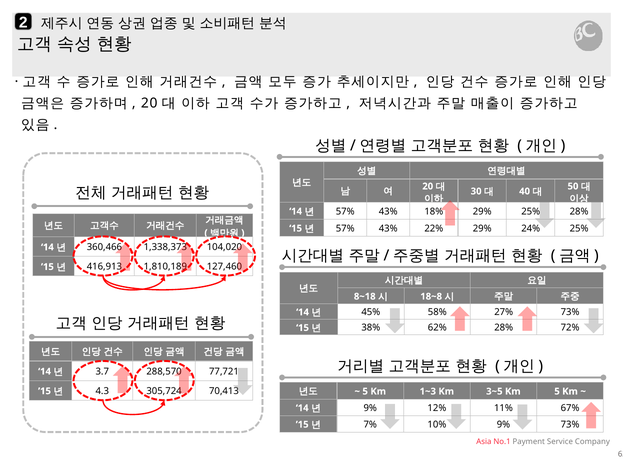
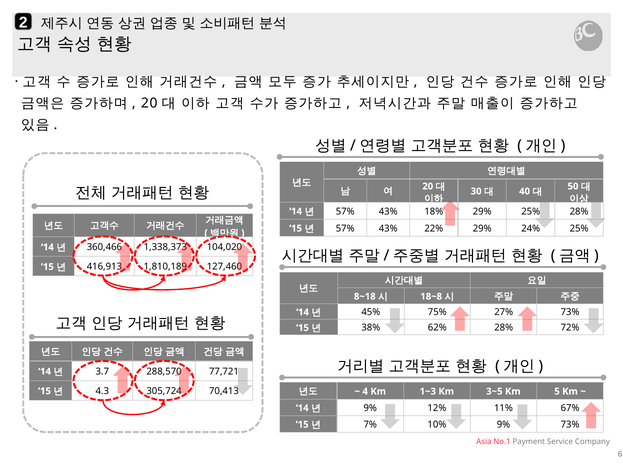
58%: 58% -> 75%
5 at (365, 392): 5 -> 4
